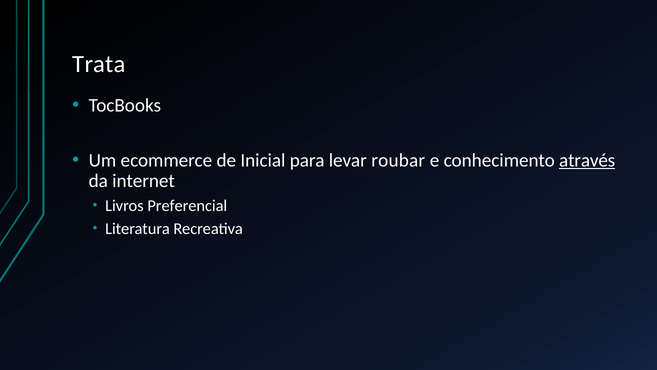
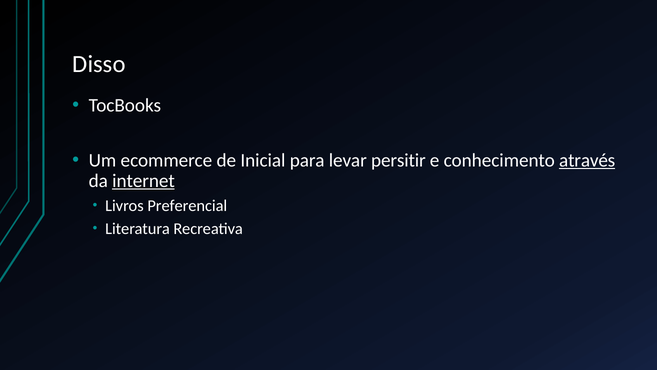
Trata: Trata -> Disso
roubar: roubar -> persitir
internet underline: none -> present
